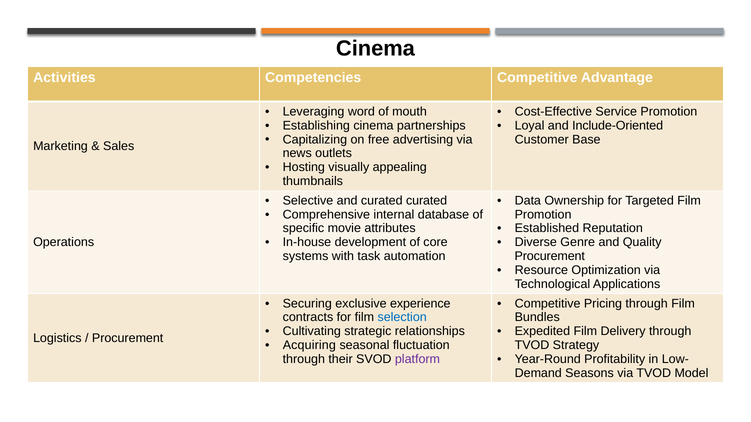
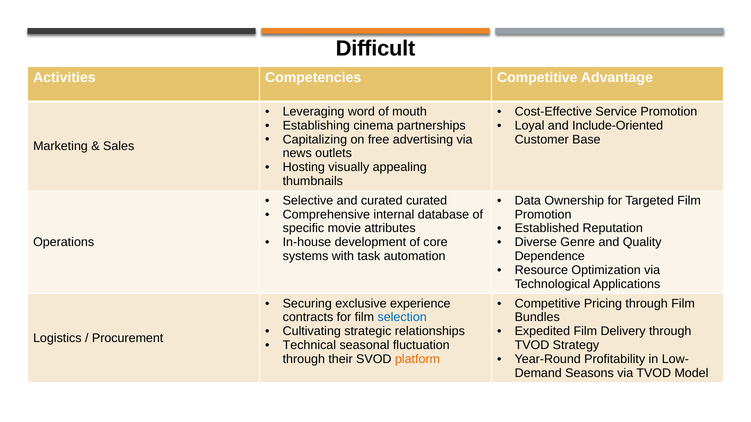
Cinema at (375, 49): Cinema -> Difficult
Procurement at (550, 256): Procurement -> Dependence
Acquiring: Acquiring -> Technical
platform colour: purple -> orange
